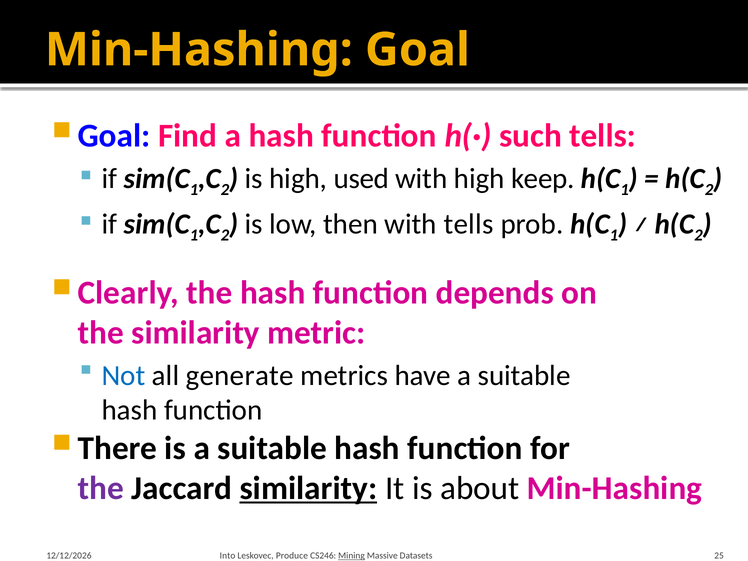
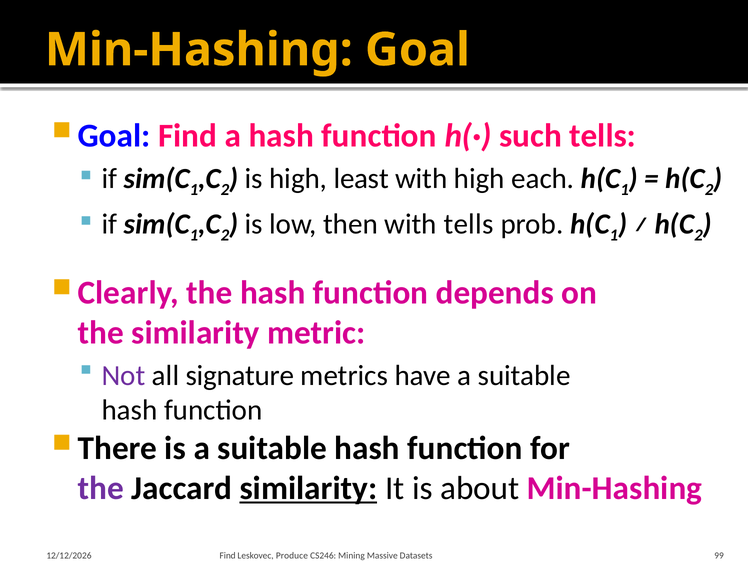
used: used -> least
keep: keep -> each
Not colour: blue -> purple
generate: generate -> signature
Into at (228, 556): Into -> Find
Mining underline: present -> none
25: 25 -> 99
